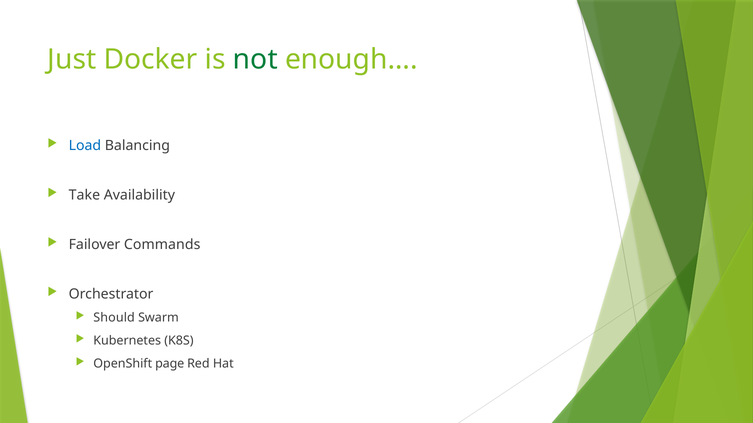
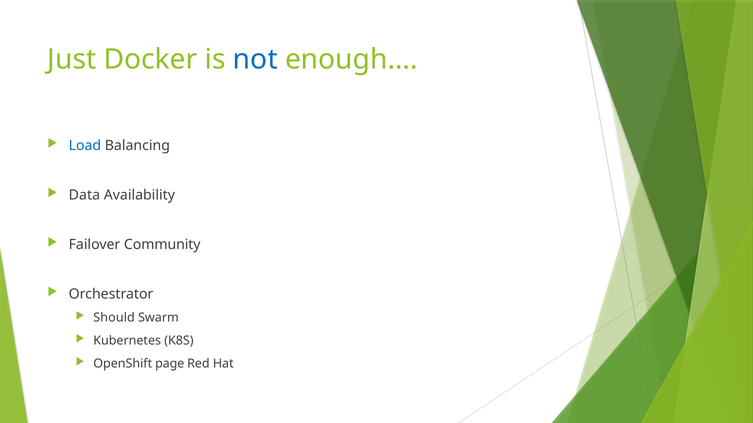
not colour: green -> blue
Take: Take -> Data
Commands: Commands -> Community
